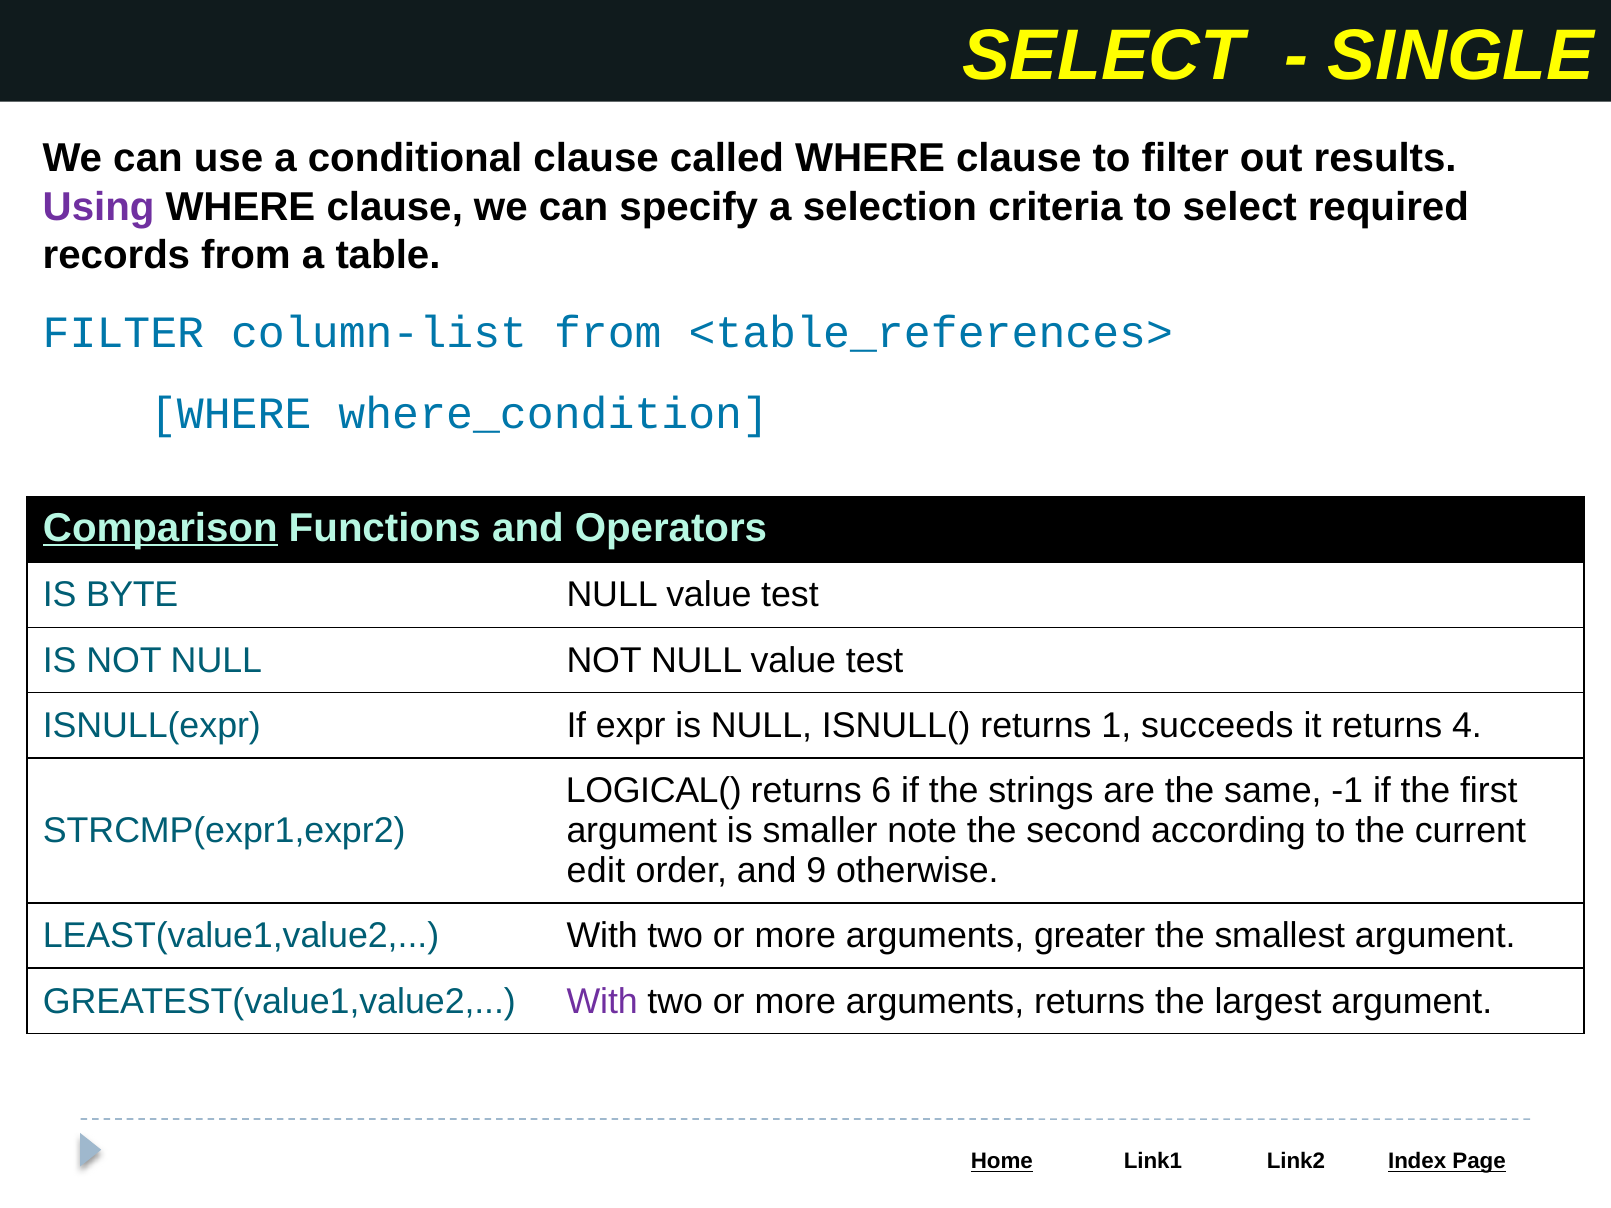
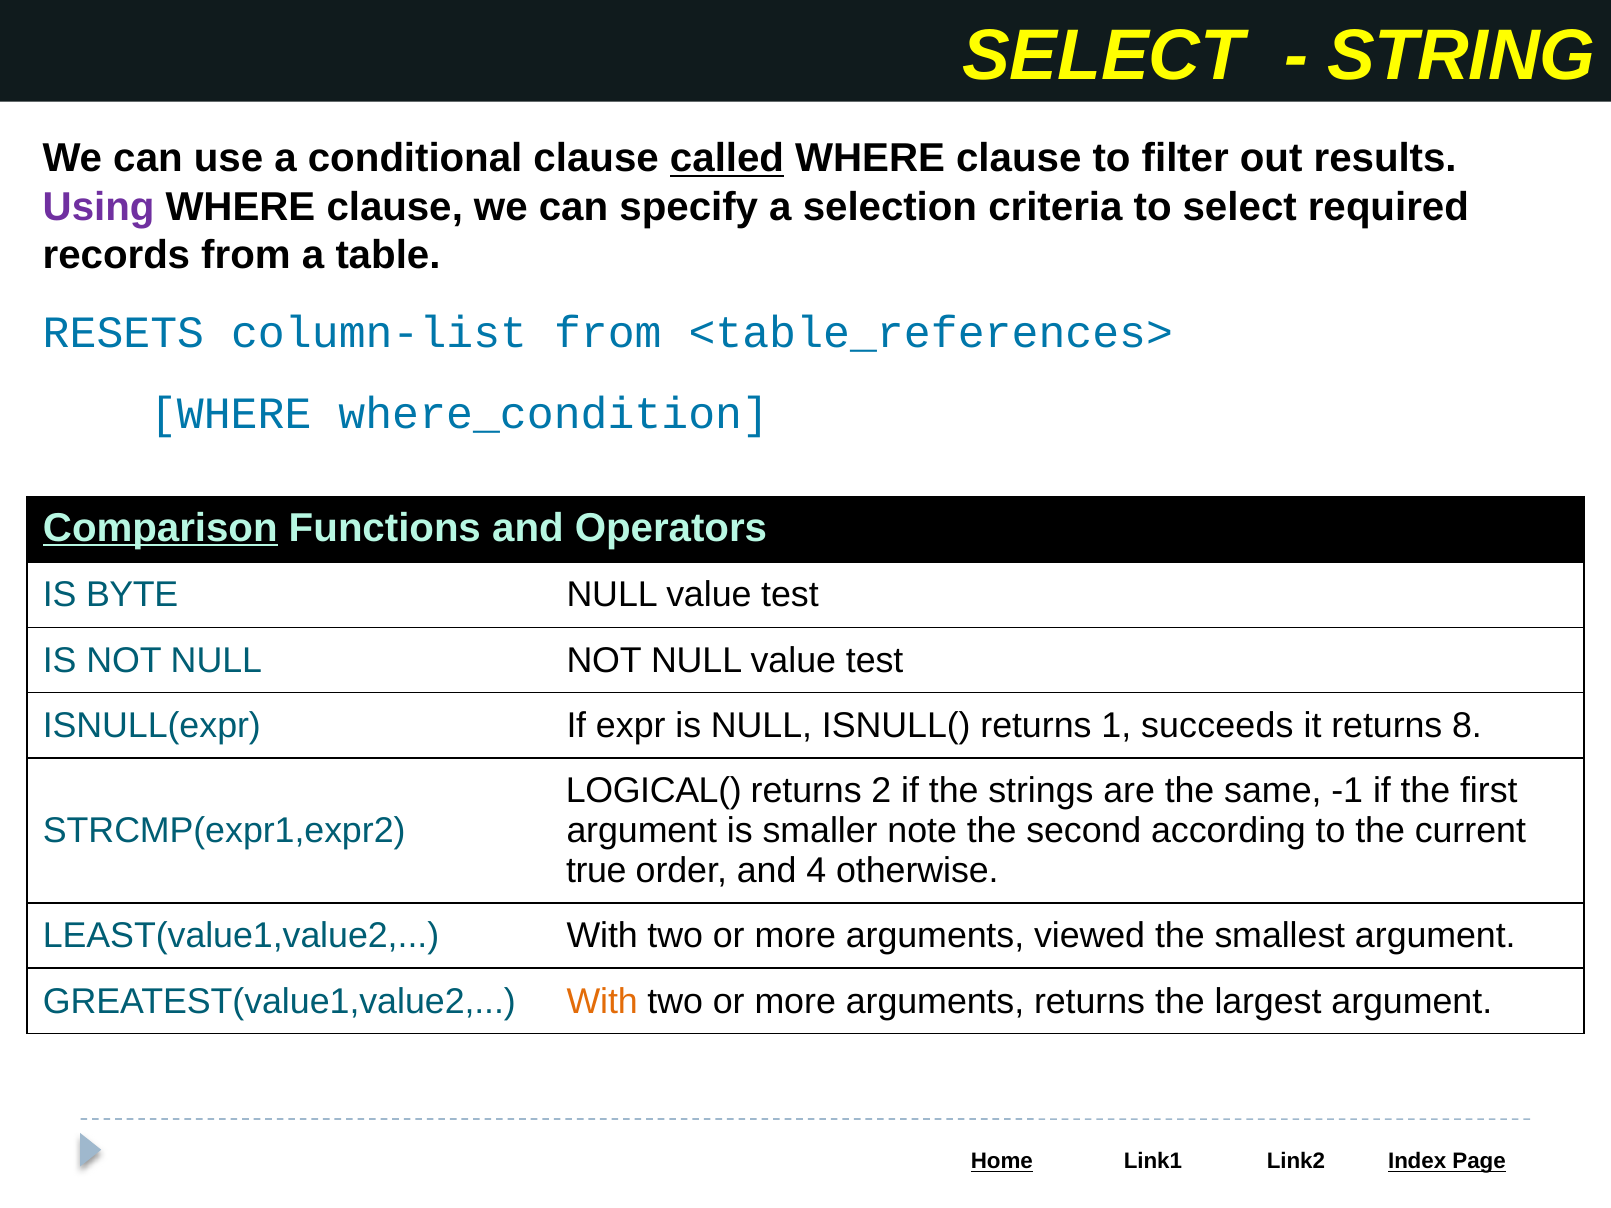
SINGLE: SINGLE -> STRING
called underline: none -> present
FILTER at (123, 333): FILTER -> RESETS
4: 4 -> 8
6: 6 -> 2
edit: edit -> true
9: 9 -> 4
greater: greater -> viewed
With at (602, 1002) colour: purple -> orange
